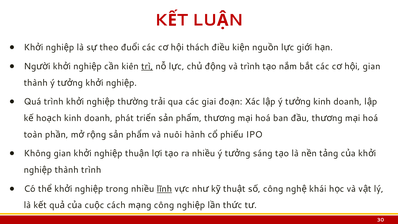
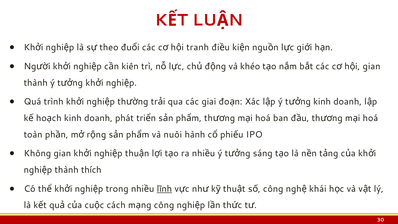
thách: thách -> tranh
trì underline: present -> none
và trình: trình -> khéo
thành trình: trình -> thích
